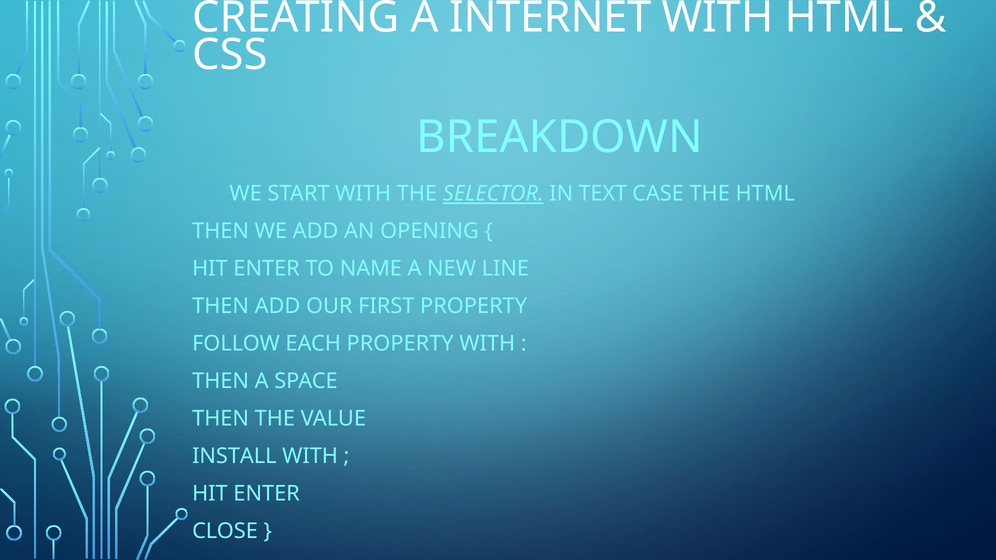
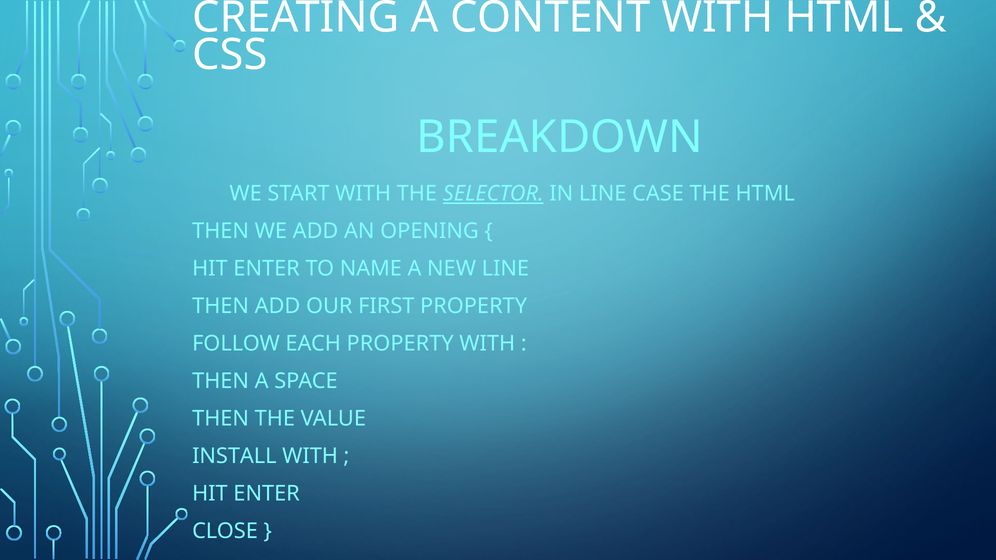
INTERNET: INTERNET -> CONTENT
IN TEXT: TEXT -> LINE
